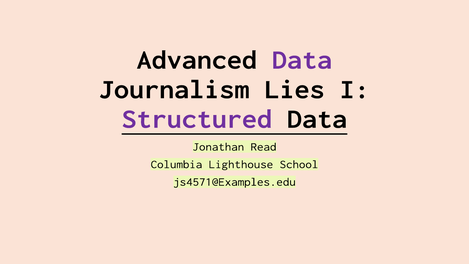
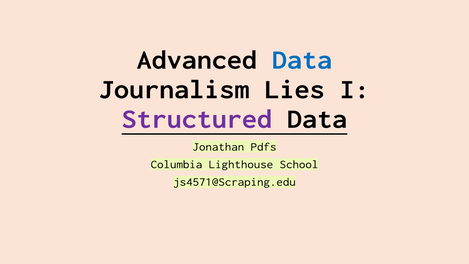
Data at (302, 60) colour: purple -> blue
Read: Read -> Pdfs
js4571@Examples.edu: js4571@Examples.edu -> js4571@Scraping.edu
